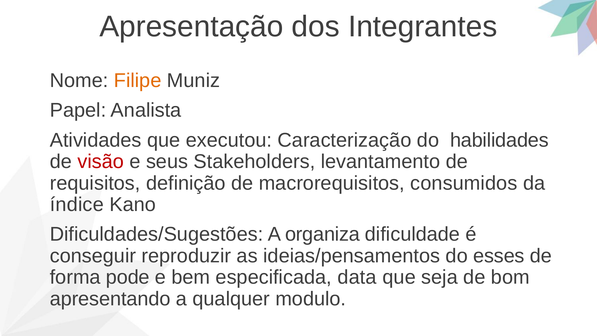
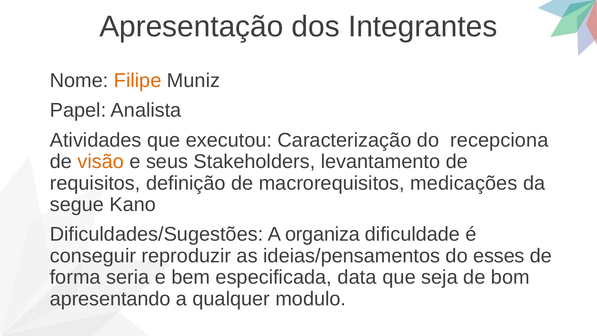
habilidades: habilidades -> recepciona
visão colour: red -> orange
consumidos: consumidos -> medicações
índice: índice -> segue
pode: pode -> seria
